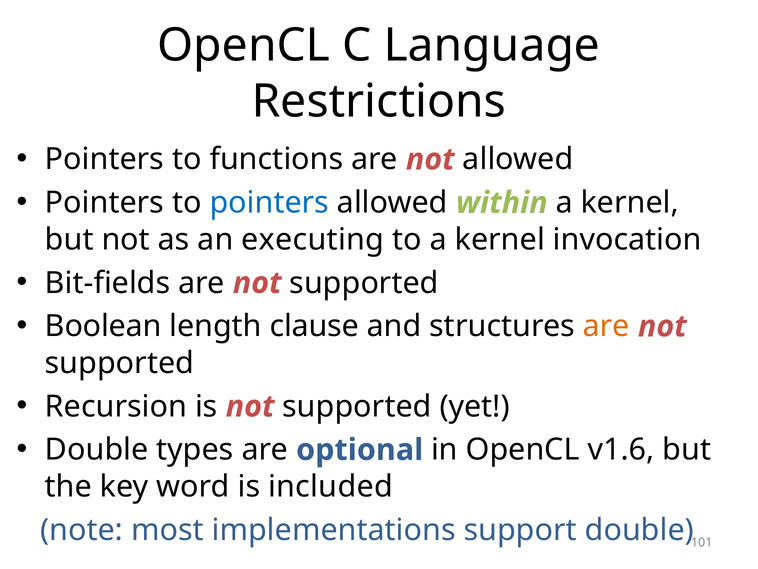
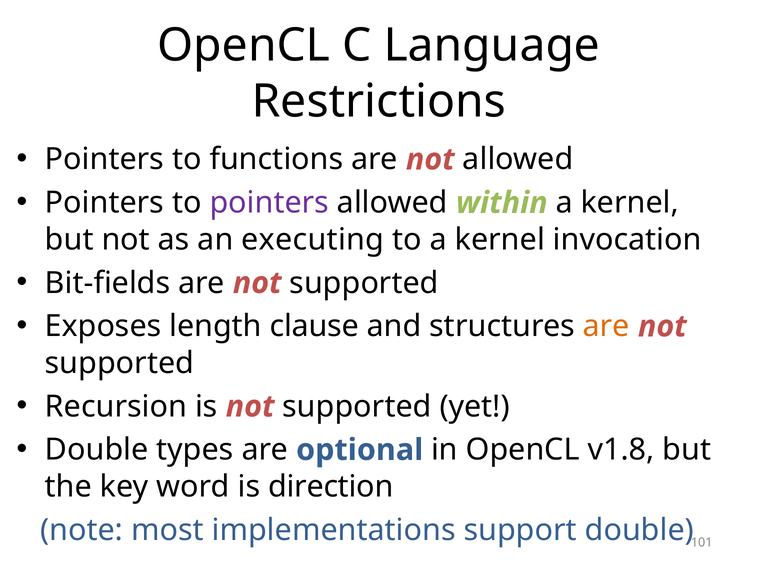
pointers at (269, 203) colour: blue -> purple
Boolean: Boolean -> Exposes
v1.6: v1.6 -> v1.8
included: included -> direction
